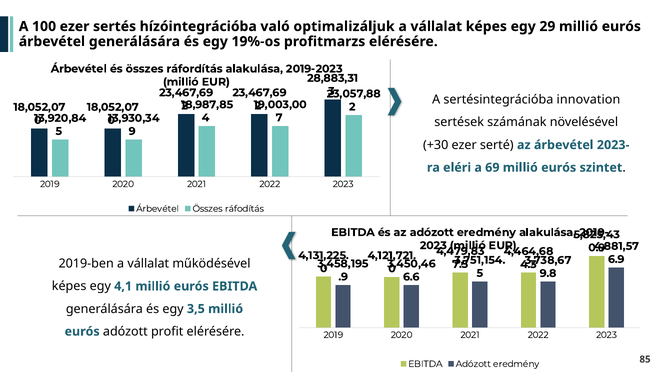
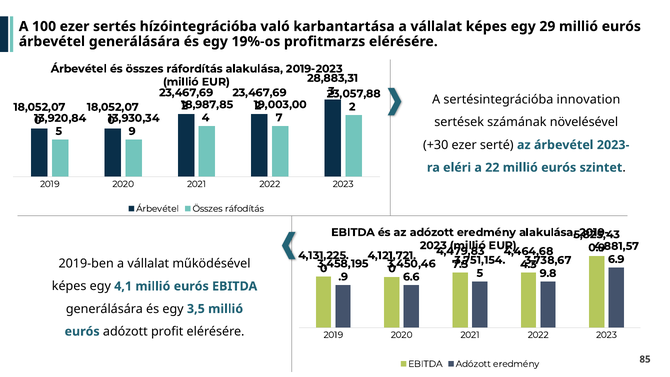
optimalizáljuk: optimalizáljuk -> karbantartása
69: 69 -> 22
